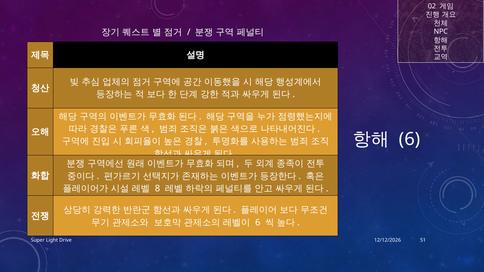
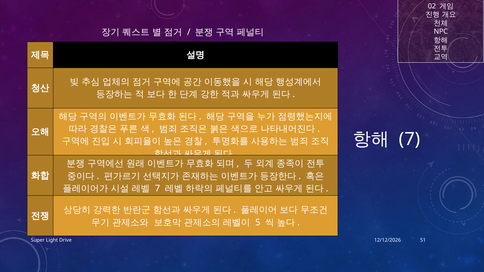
6 at (410, 139): 6 -> 7
8 at (157, 189): 8 -> 7
6 at (258, 223): 6 -> 5
